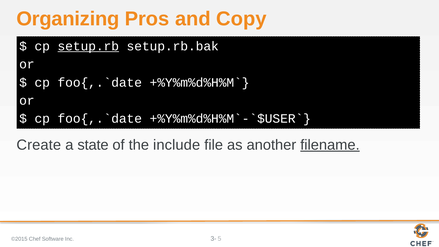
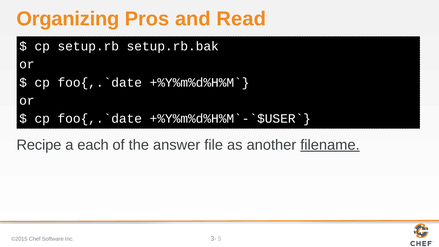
Copy: Copy -> Read
setup.rb underline: present -> none
Create: Create -> Recipe
state: state -> each
include: include -> answer
